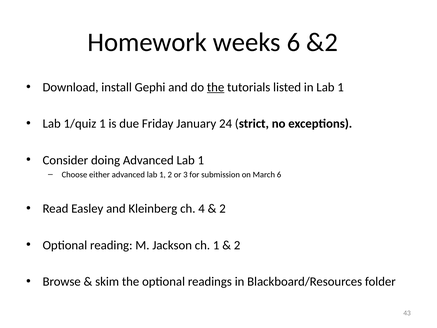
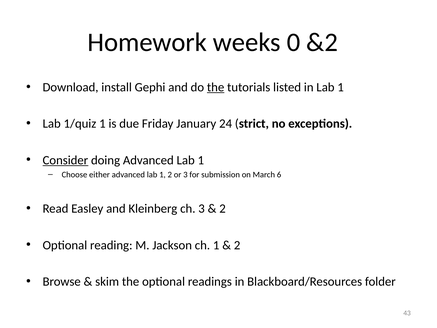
weeks 6: 6 -> 0
Consider underline: none -> present
ch 4: 4 -> 3
